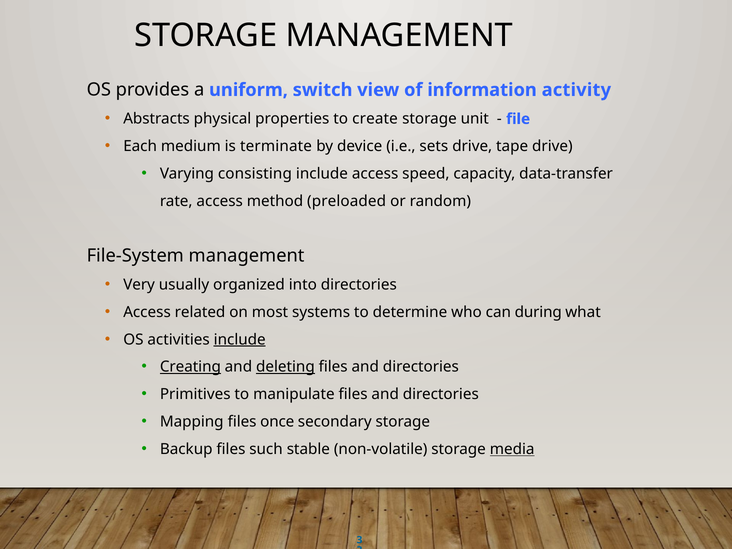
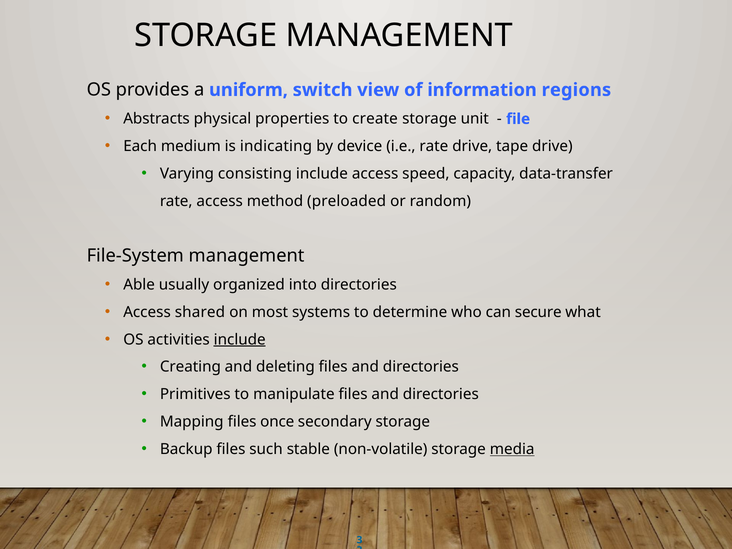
activity: activity -> regions
terminate: terminate -> indicating
i.e sets: sets -> rate
Very: Very -> Able
related: related -> shared
during: during -> secure
Creating underline: present -> none
deleting underline: present -> none
